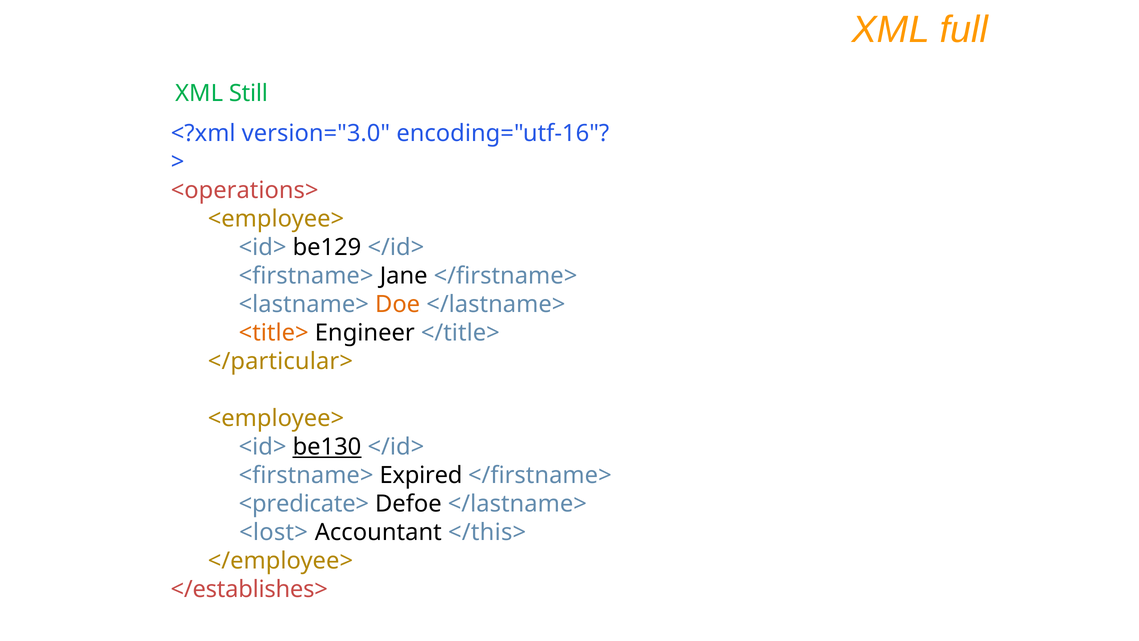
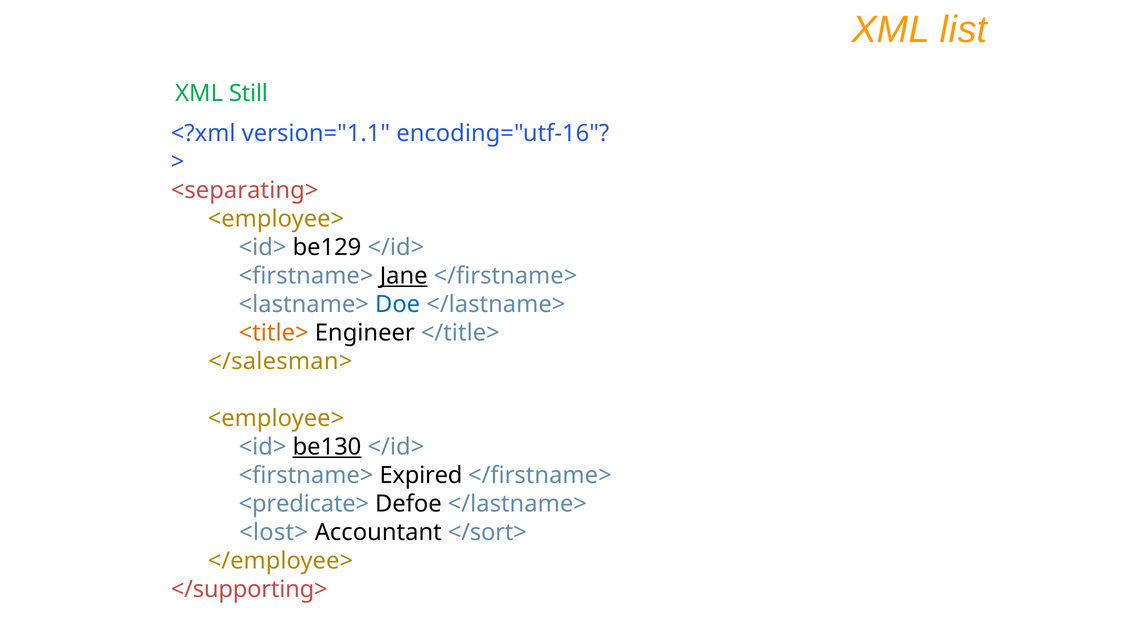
full: full -> list
version="3.0: version="3.0 -> version="1.1
<operations>: <operations> -> <separating>
Jane underline: none -> present
Doe colour: orange -> blue
</particular>: </particular> -> </salesman>
</this>: </this> -> </sort>
</establishes>: </establishes> -> </supporting>
